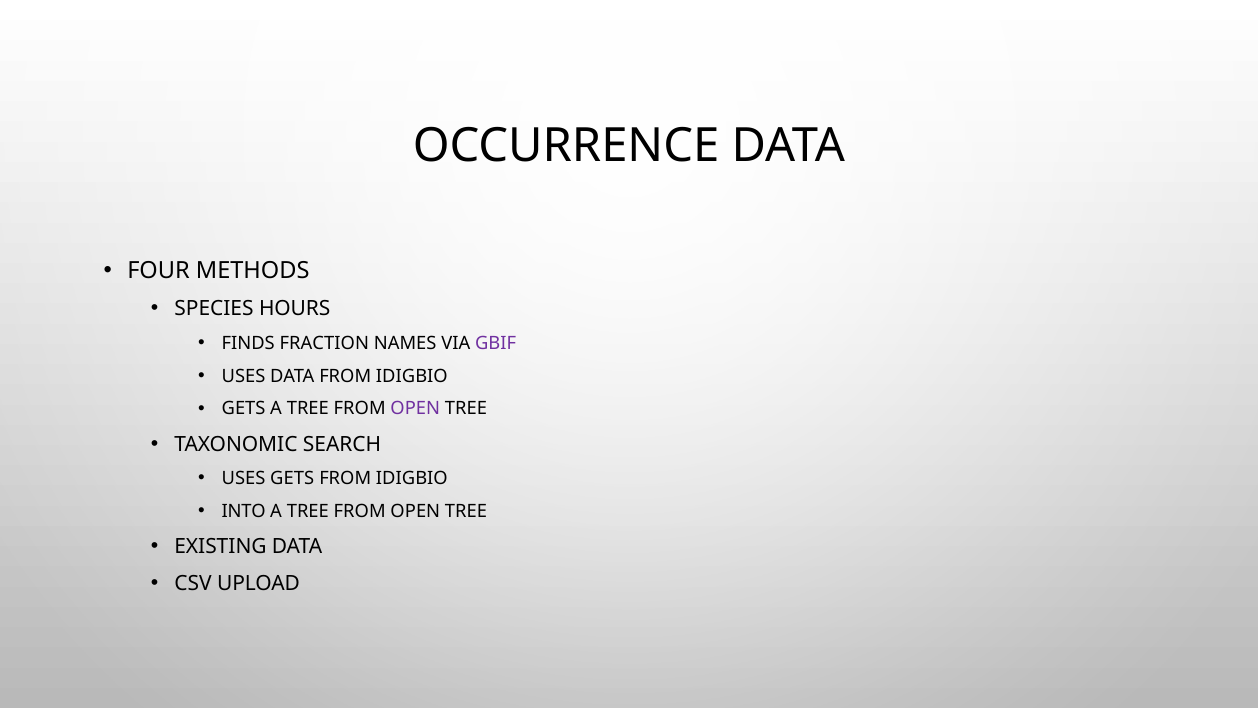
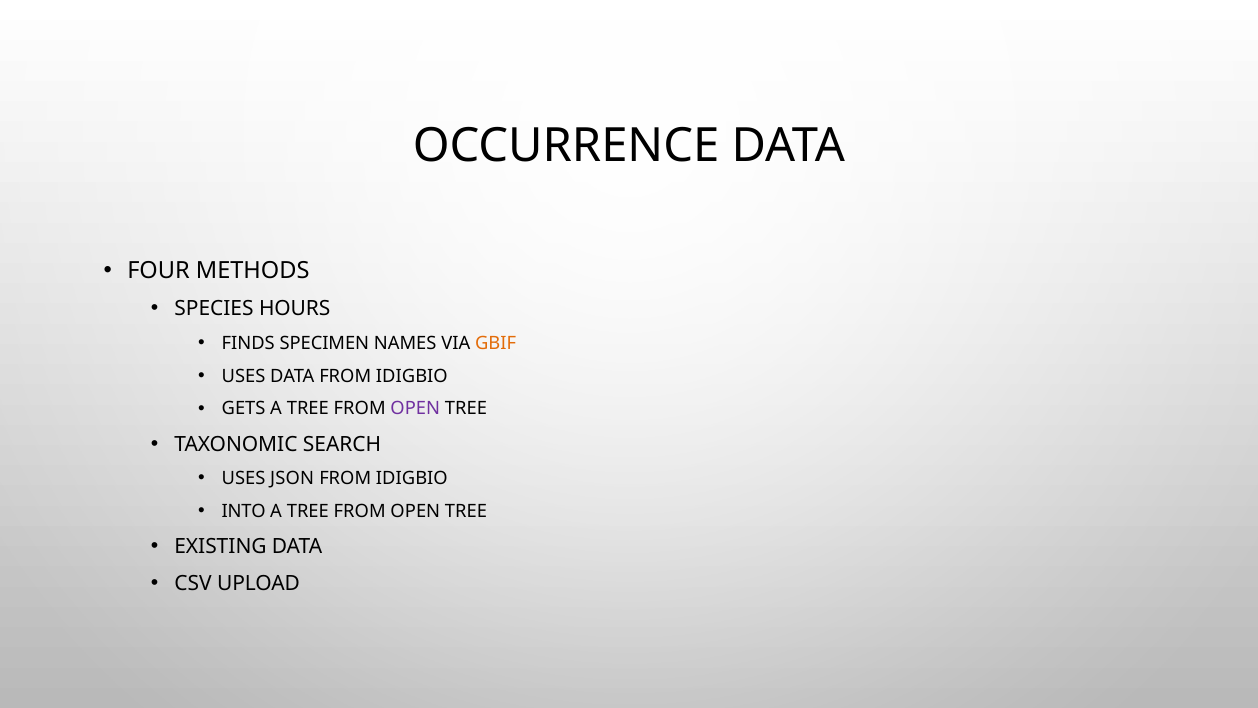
FRACTION: FRACTION -> SPECIMEN
GBIF colour: purple -> orange
USES GETS: GETS -> JSON
